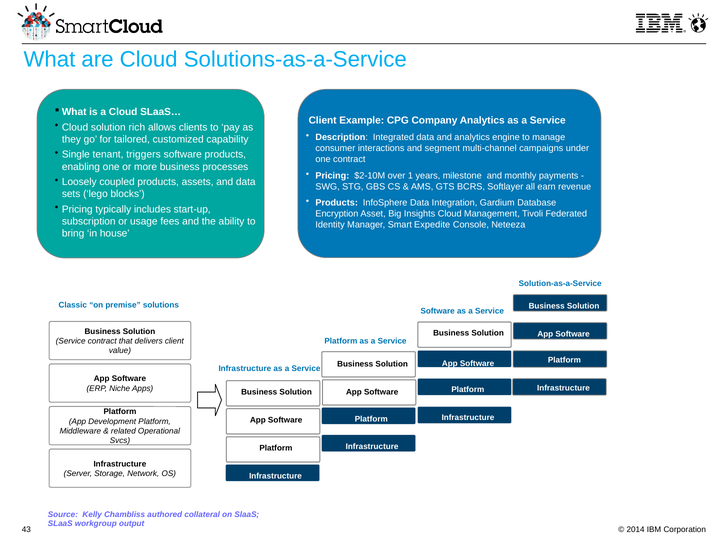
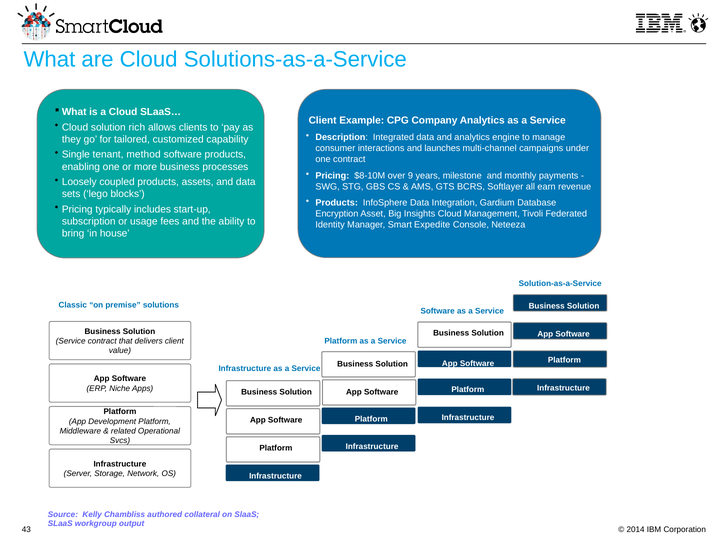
segment: segment -> launches
triggers: triggers -> method
$2-10M: $2-10M -> $8-10M
1: 1 -> 9
